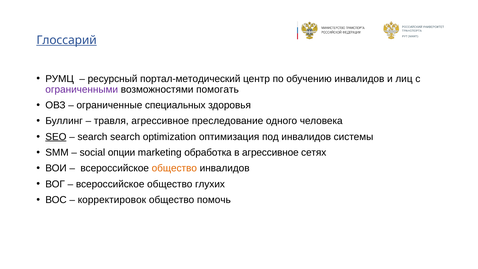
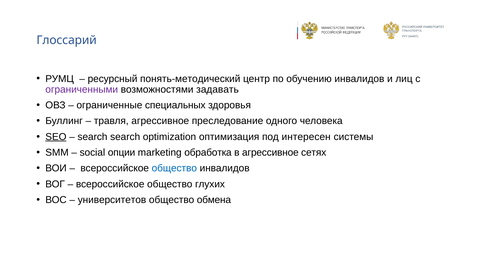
Глоссарий underline: present -> none
портал-методический: портал-методический -> понять-методический
помогать: помогать -> задавать
под инвалидов: инвалидов -> интересен
общество at (174, 168) colour: orange -> blue
корректировок: корректировок -> университетов
помочь: помочь -> обмена
